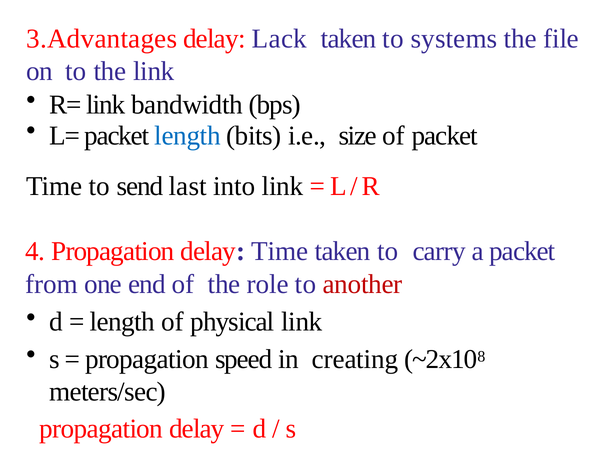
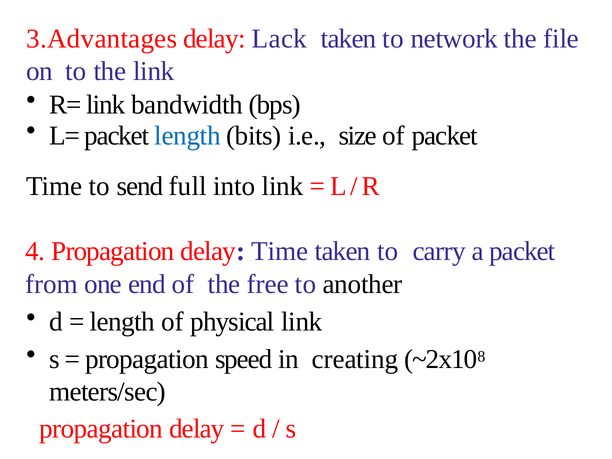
systems: systems -> network
last: last -> full
role: role -> free
another colour: red -> black
